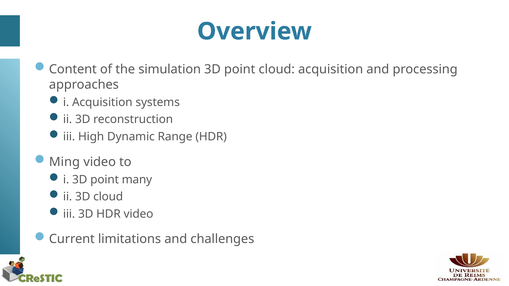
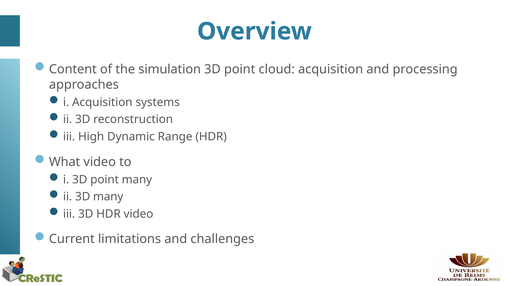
Ming: Ming -> What
3D cloud: cloud -> many
